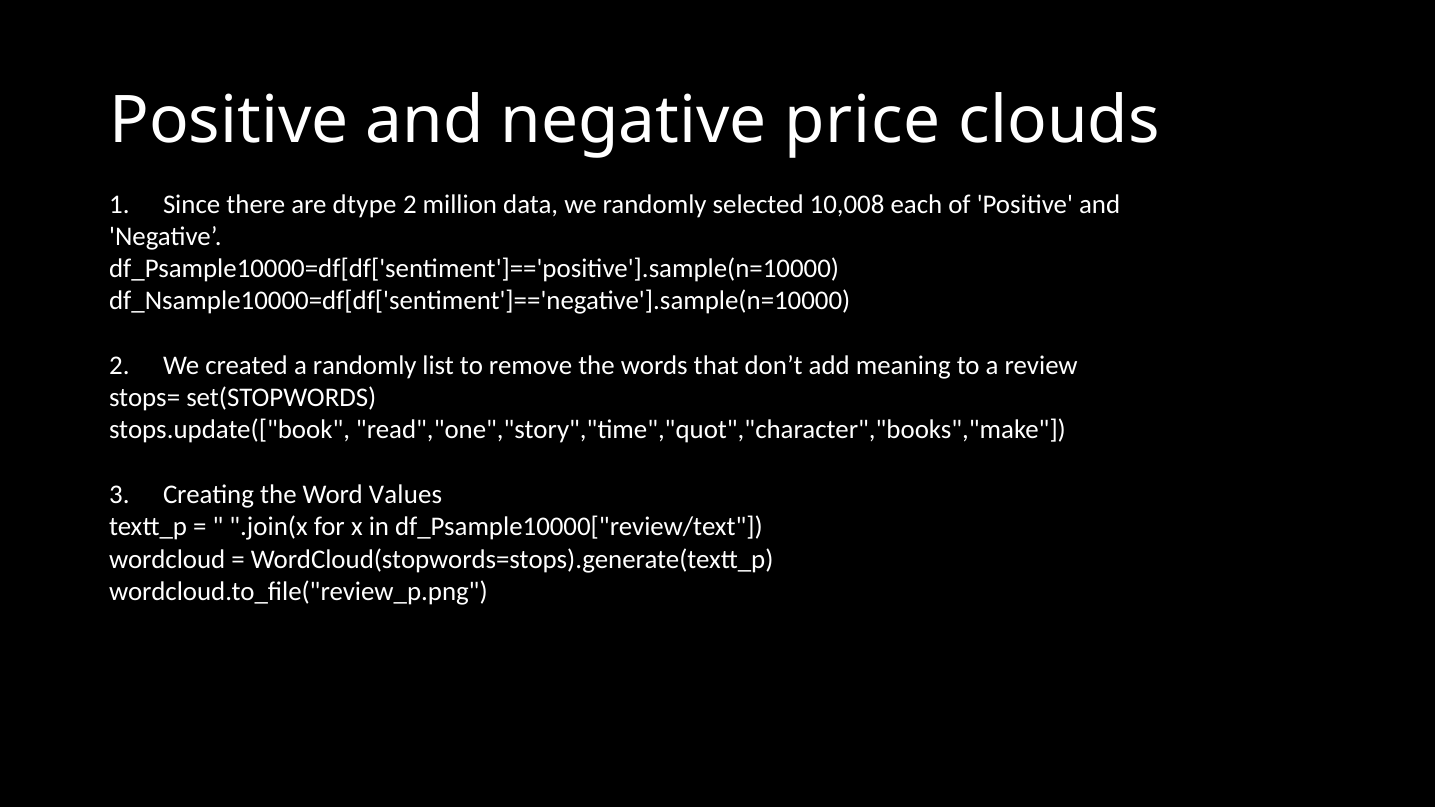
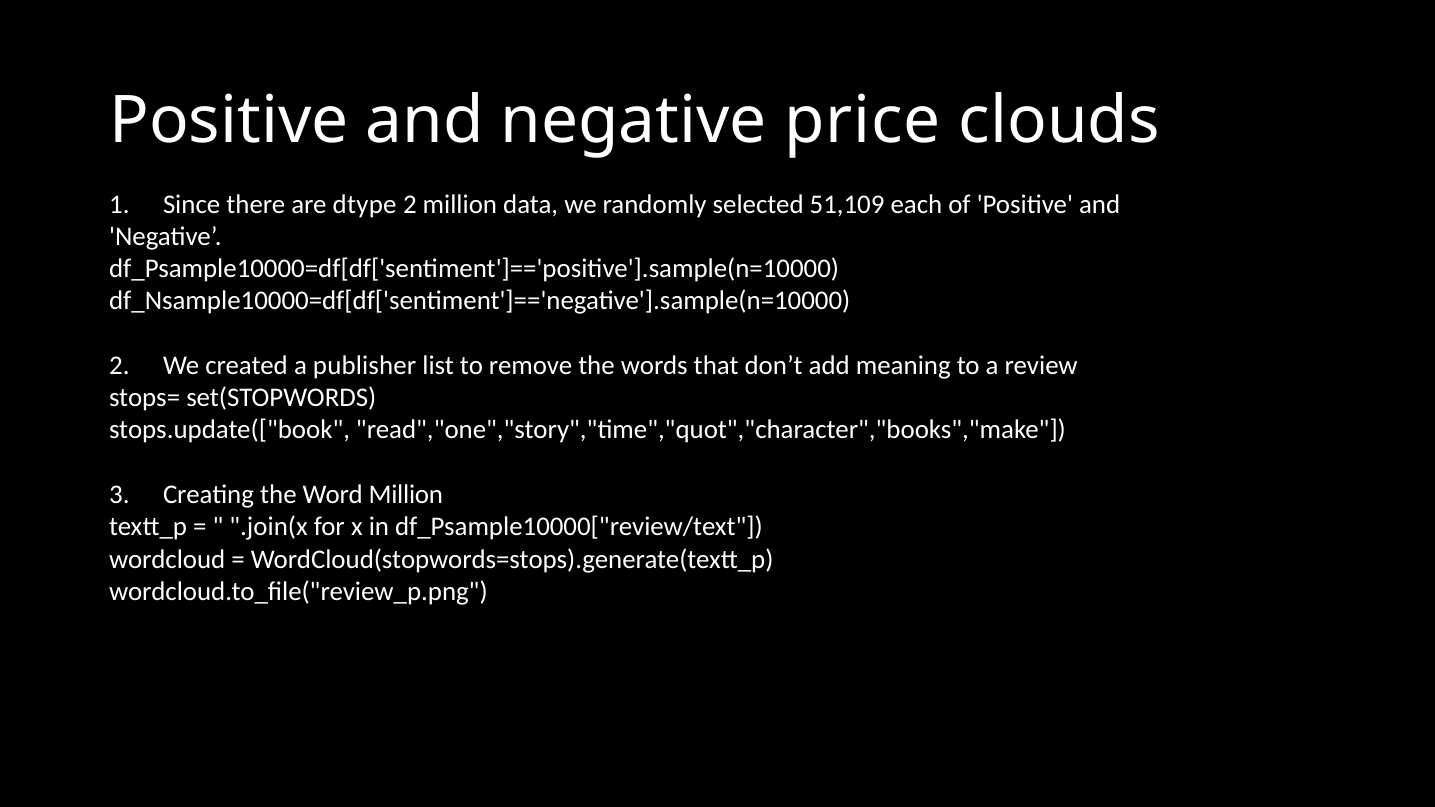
10,008: 10,008 -> 51,109
a randomly: randomly -> publisher
Word Values: Values -> Million
